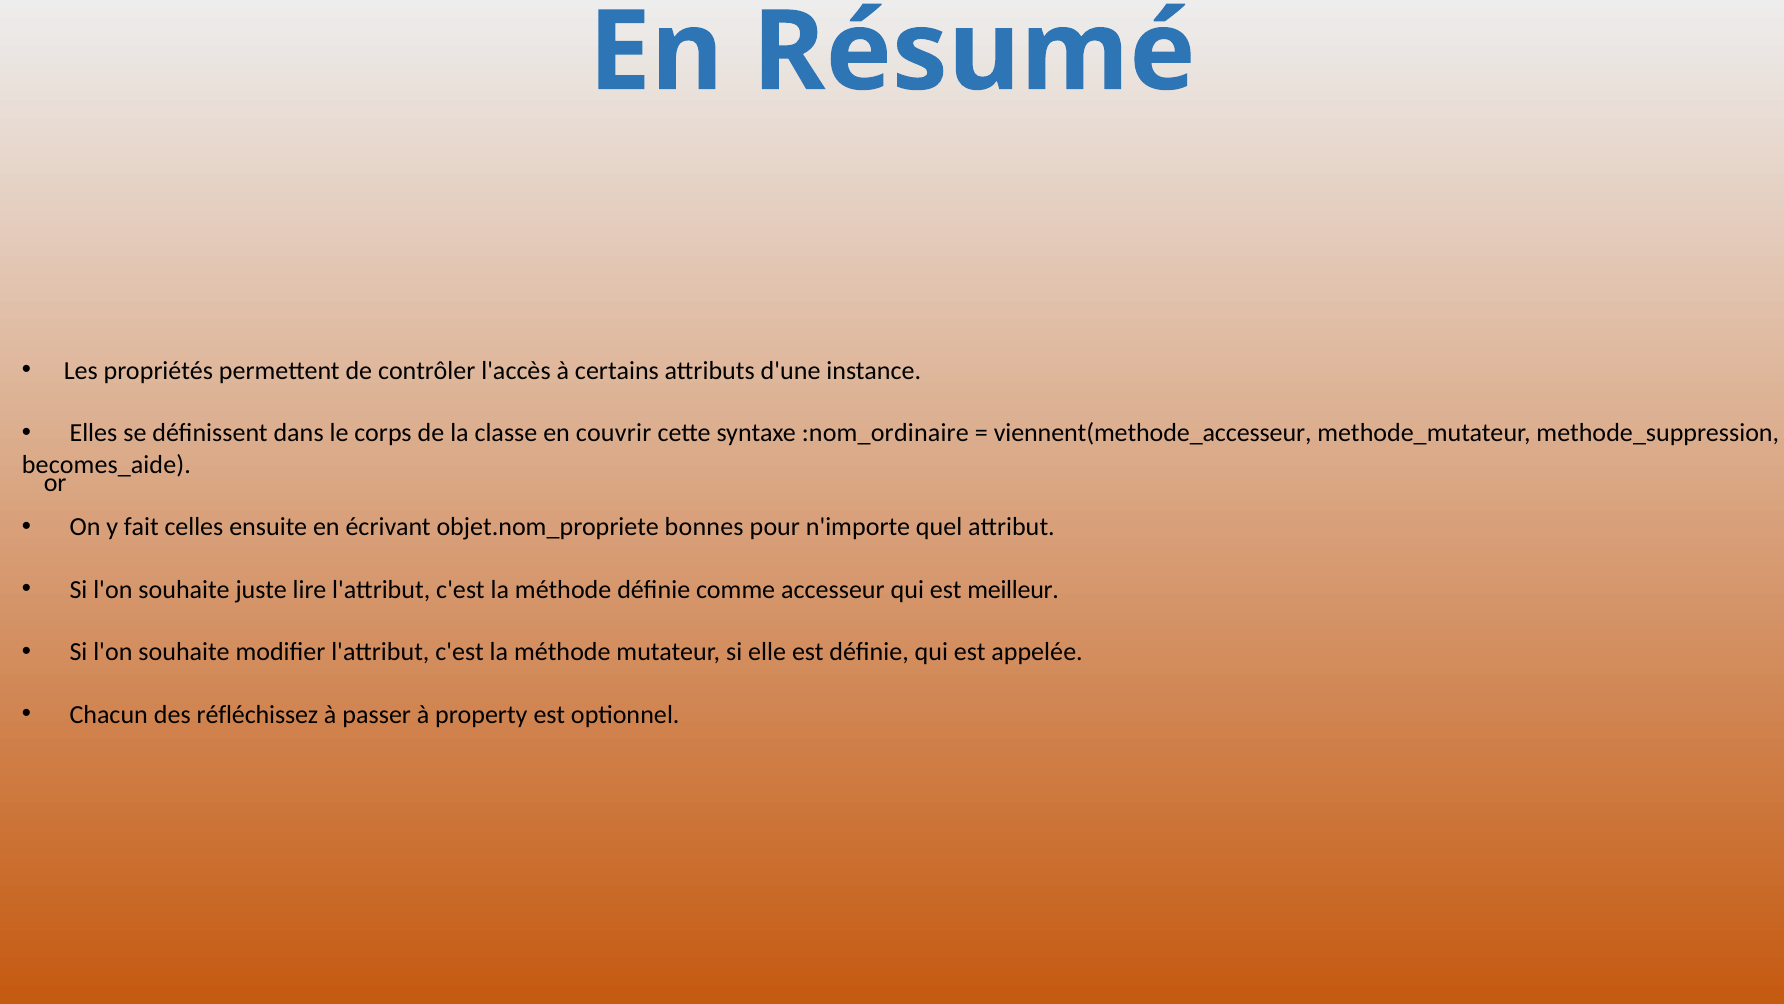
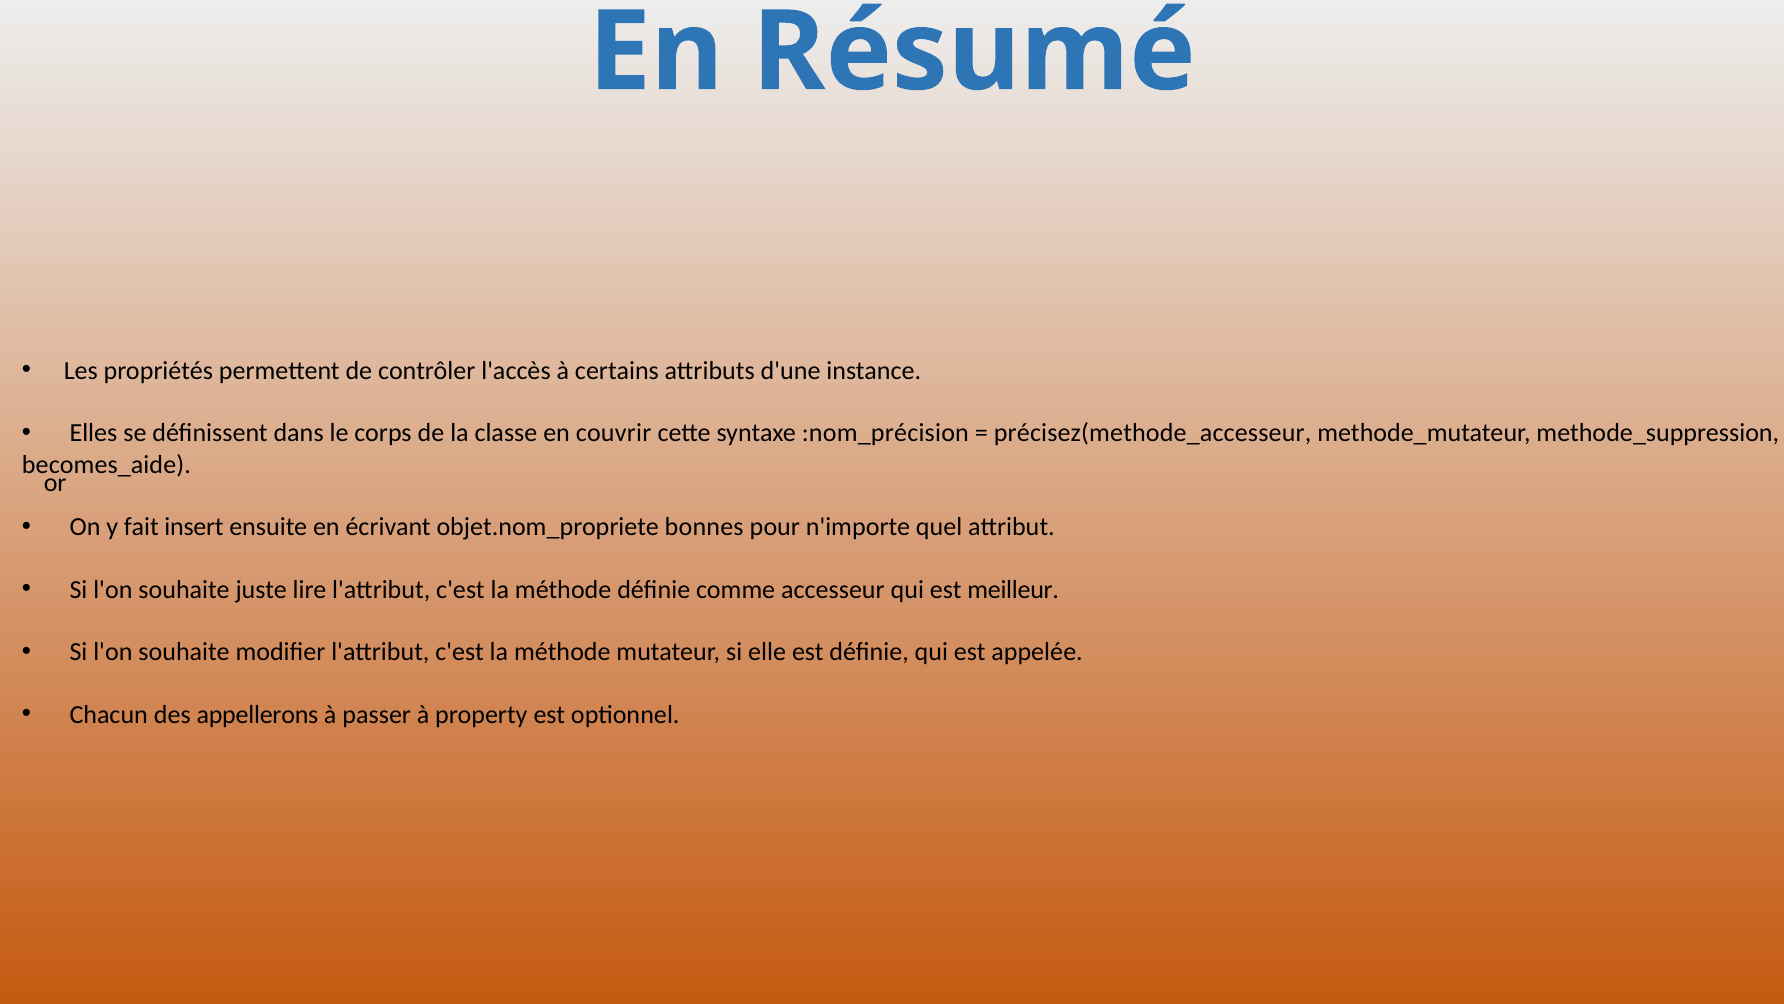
:nom_ordinaire: :nom_ordinaire -> :nom_précision
viennent(methode_accesseur: viennent(methode_accesseur -> précisez(methode_accesseur
celles: celles -> insert
réfléchissez: réfléchissez -> appellerons
